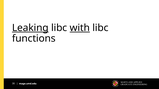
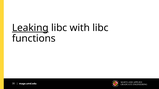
with underline: present -> none
